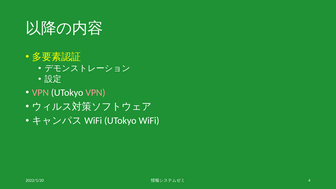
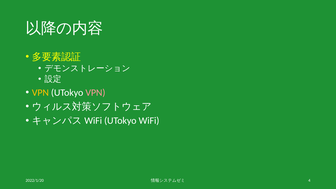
VPN at (40, 93) colour: pink -> yellow
